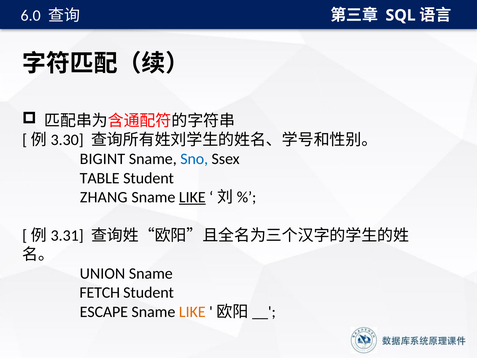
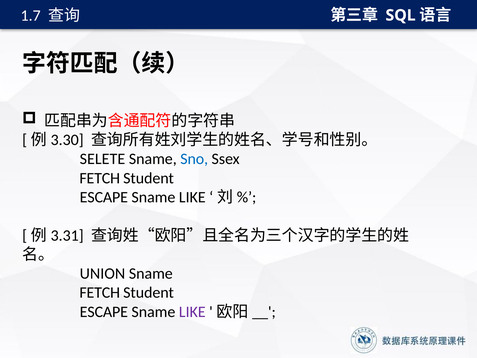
6.0: 6.0 -> 1.7
BIGINT: BIGINT -> SELETE
TABLE at (100, 178): TABLE -> FETCH
ZHANG at (104, 197): ZHANG -> ESCAPE
LIKE at (192, 197) underline: present -> none
LIKE at (192, 312) colour: orange -> purple
